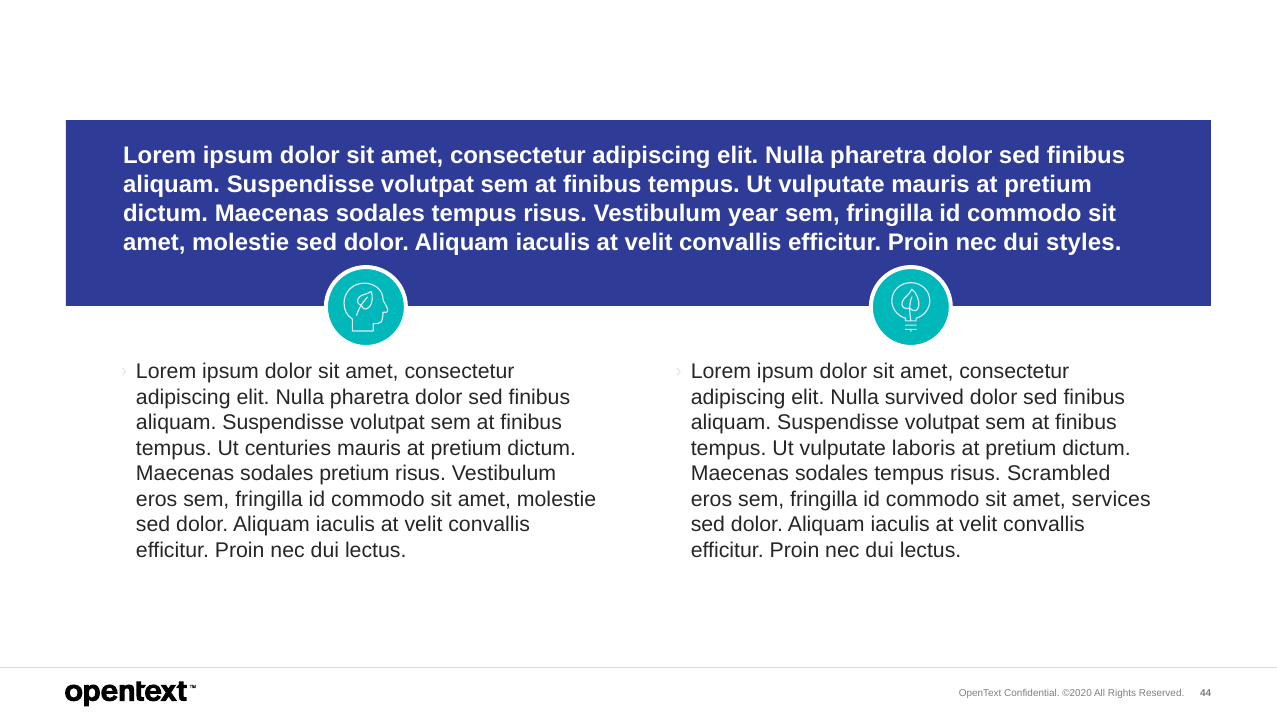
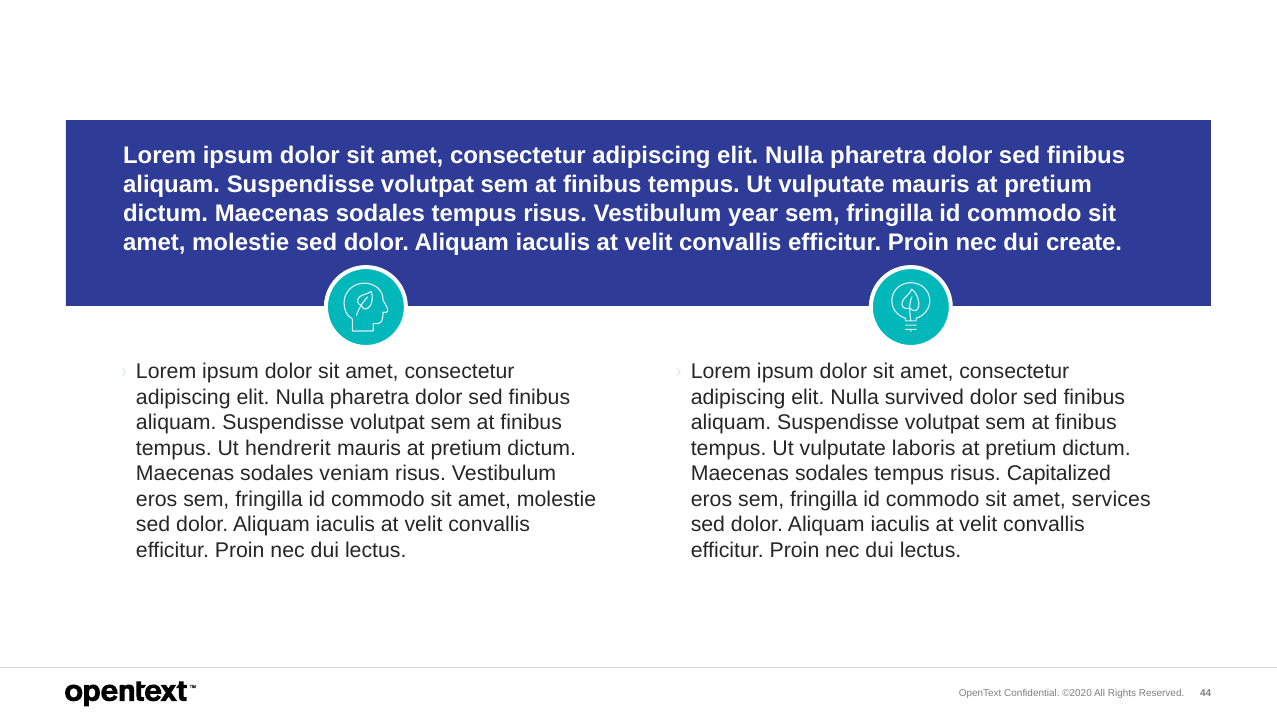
styles: styles -> create
centuries: centuries -> hendrerit
sodales pretium: pretium -> veniam
Scrambled: Scrambled -> Capitalized
